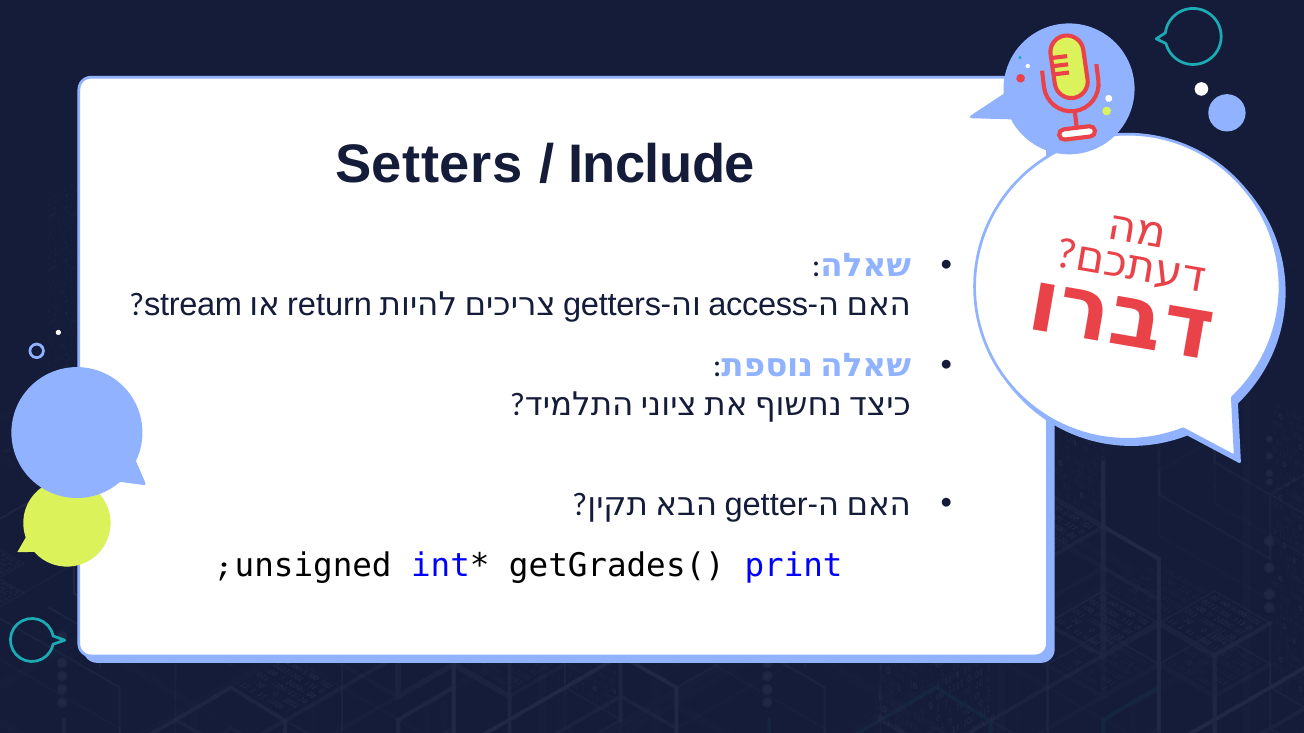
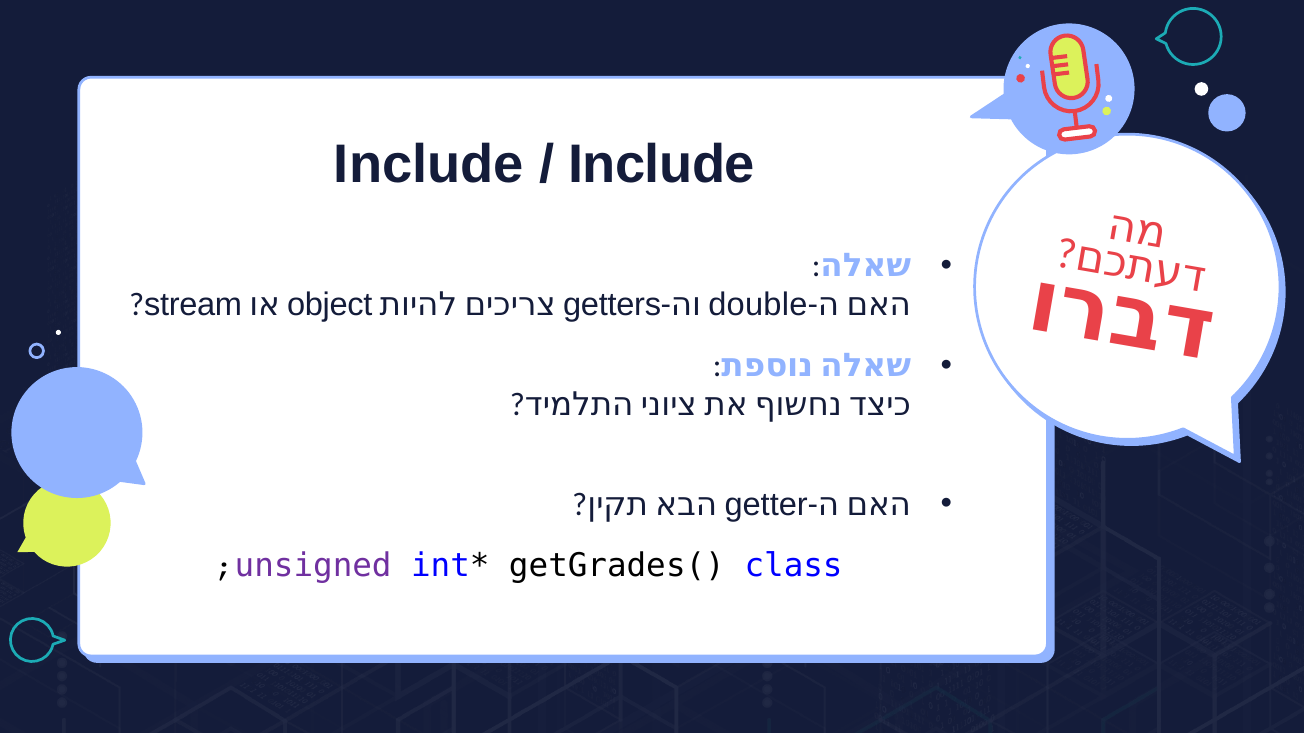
Setters at (429, 165): Setters -> Include
return: return -> object
access: access -> double
unsigned colour: black -> purple
print: print -> class
